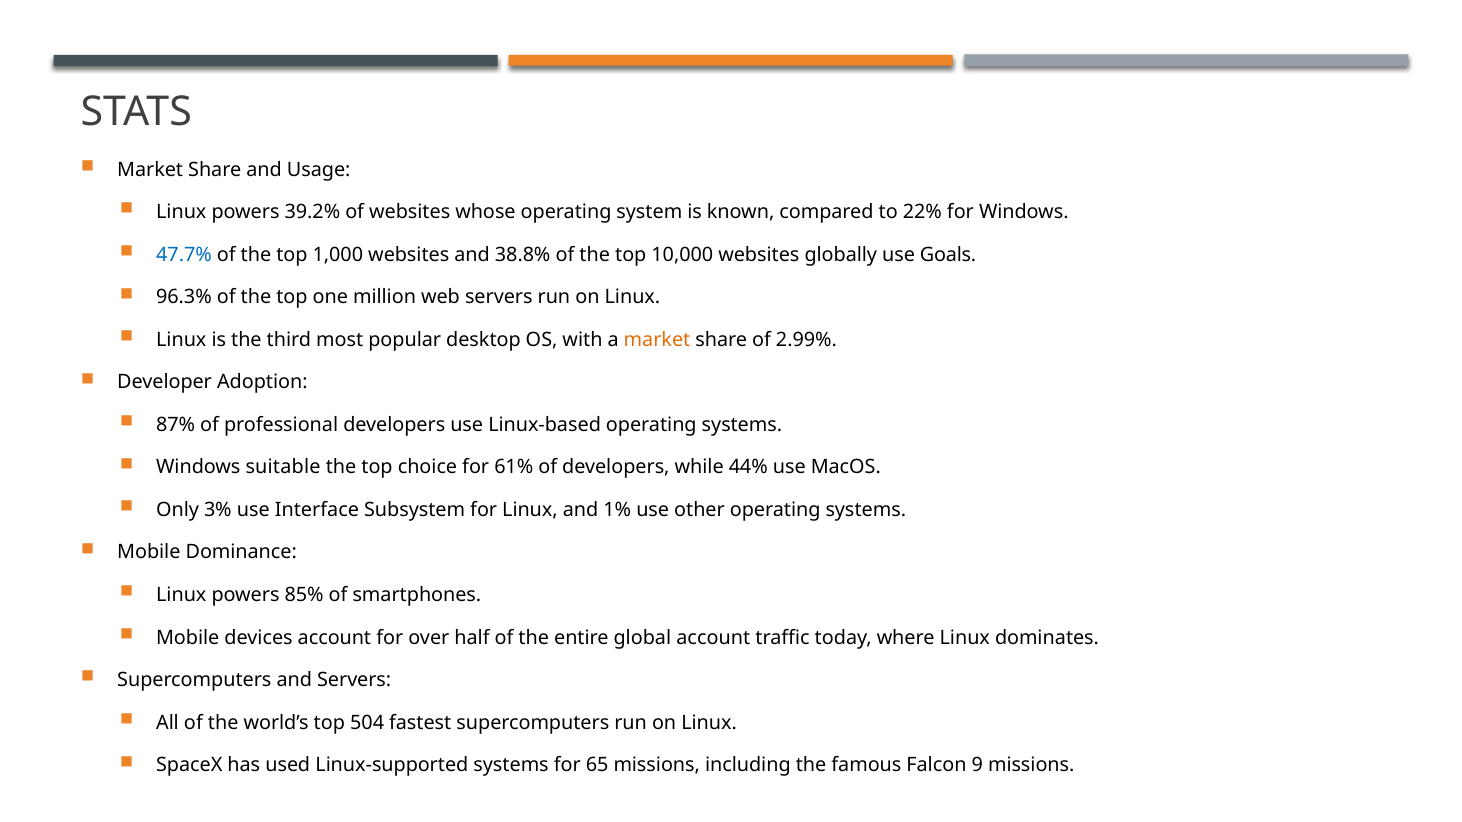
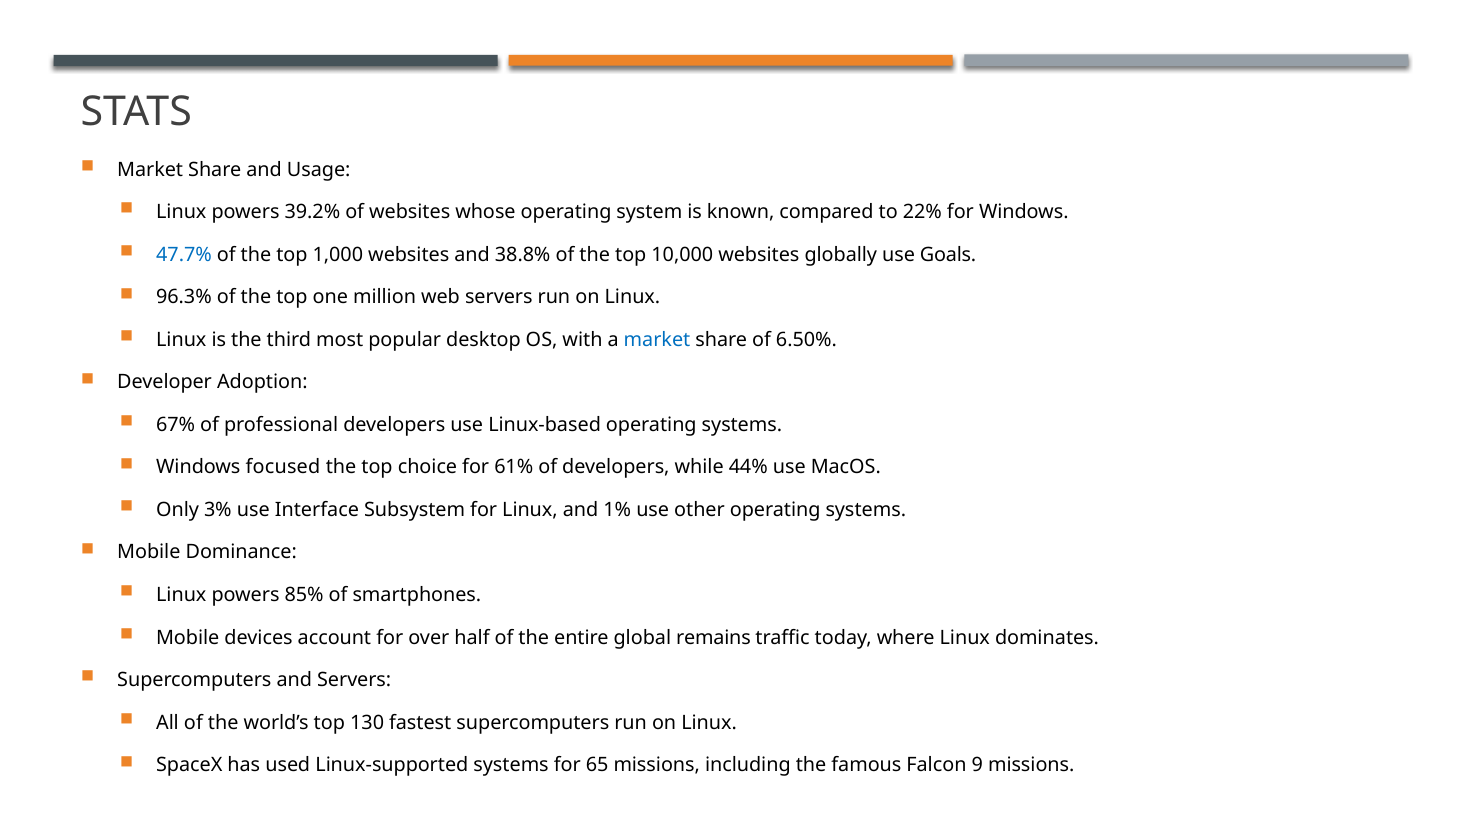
market at (657, 340) colour: orange -> blue
2.99%: 2.99% -> 6.50%
87%: 87% -> 67%
suitable: suitable -> focused
global account: account -> remains
504: 504 -> 130
